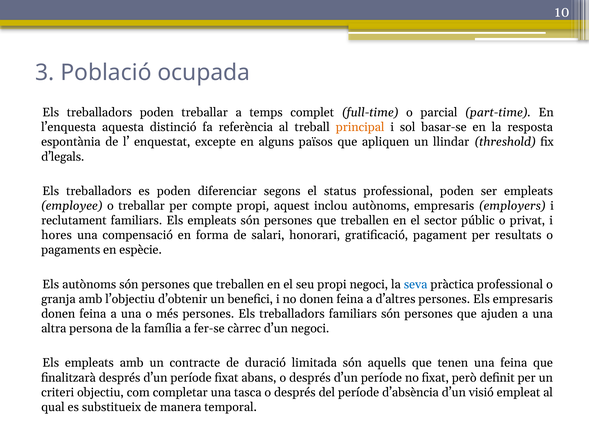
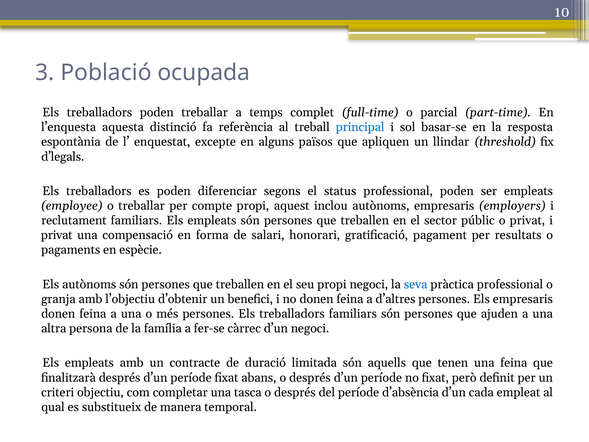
principal colour: orange -> blue
hores at (57, 235): hores -> privat
visió: visió -> cada
